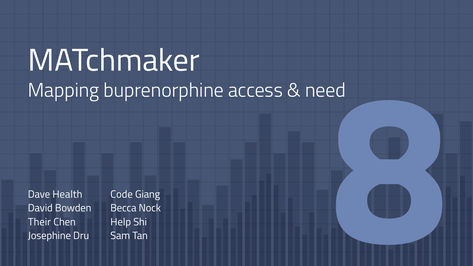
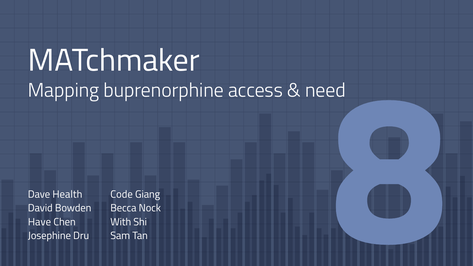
Their: Their -> Have
Help: Help -> With
